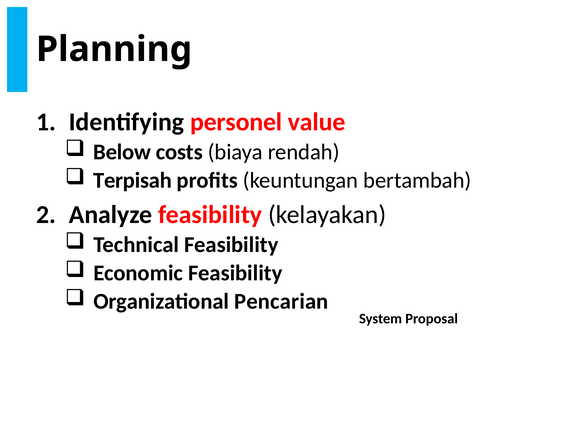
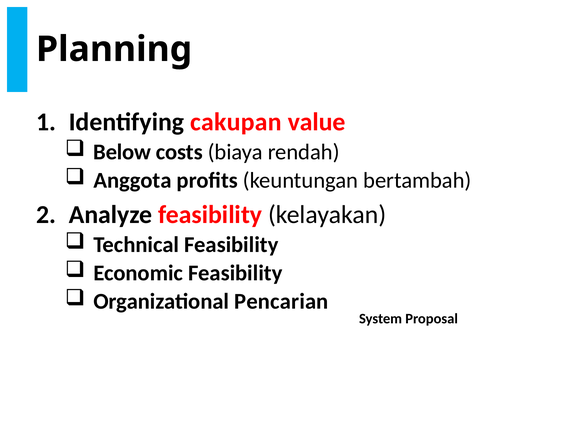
personel: personel -> cakupan
Terpisah: Terpisah -> Anggota
